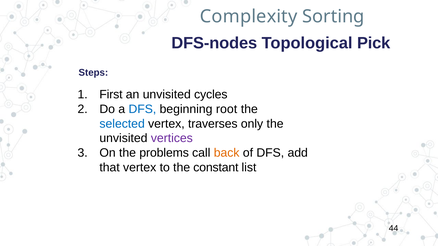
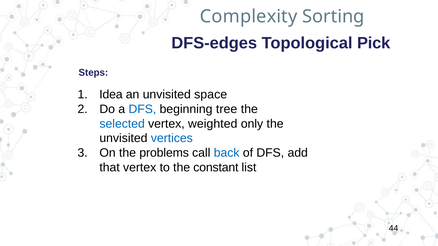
DFS-nodes: DFS-nodes -> DFS-edges
First: First -> Idea
cycles: cycles -> space
root: root -> tree
traverses: traverses -> weighted
vertices colour: purple -> blue
back colour: orange -> blue
